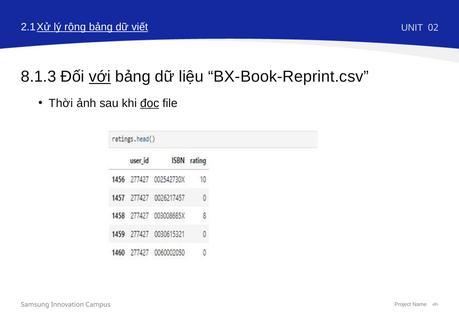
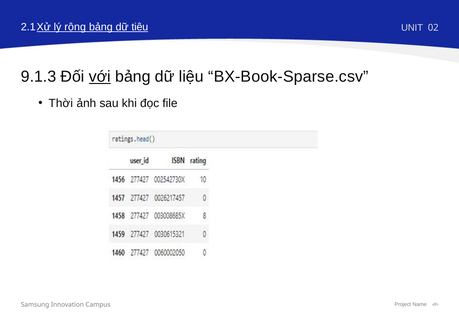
viết: viết -> tiêu
8.1.3: 8.1.3 -> 9.1.3
BX-Book-Reprint.csv: BX-Book-Reprint.csv -> BX-Book-Sparse.csv
đọc underline: present -> none
